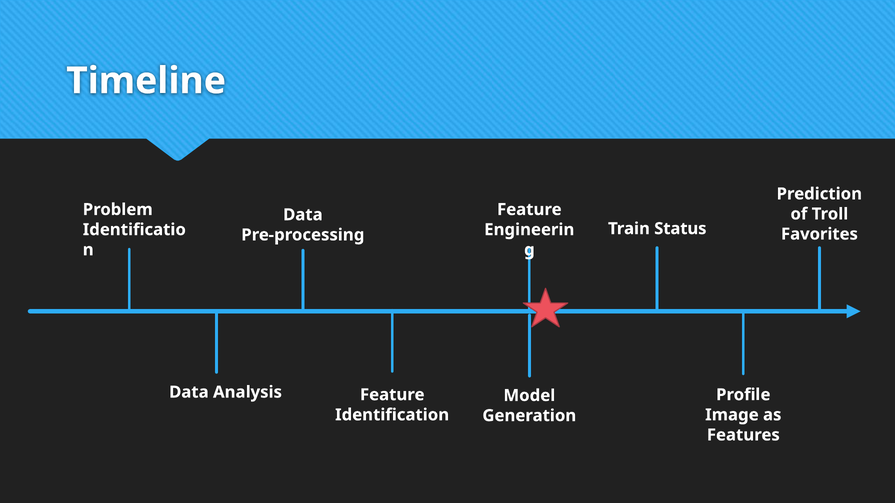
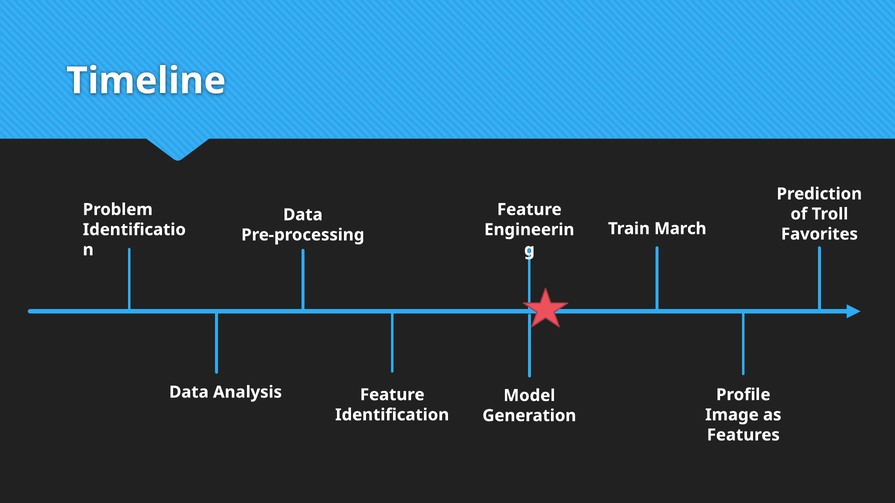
Status: Status -> March
